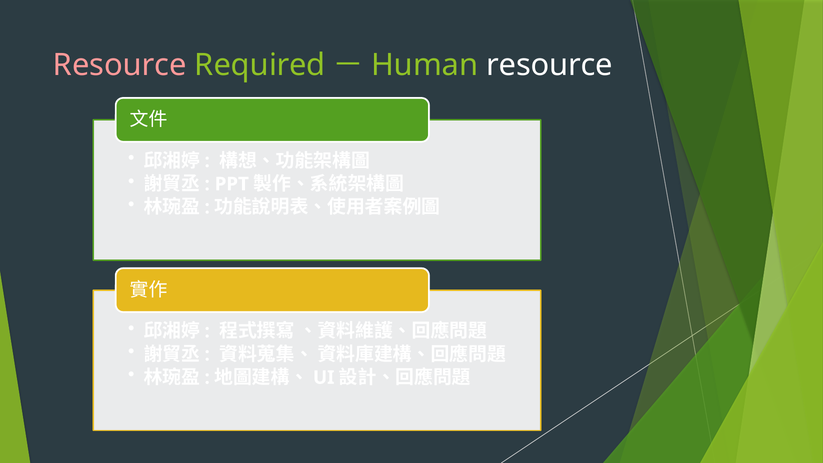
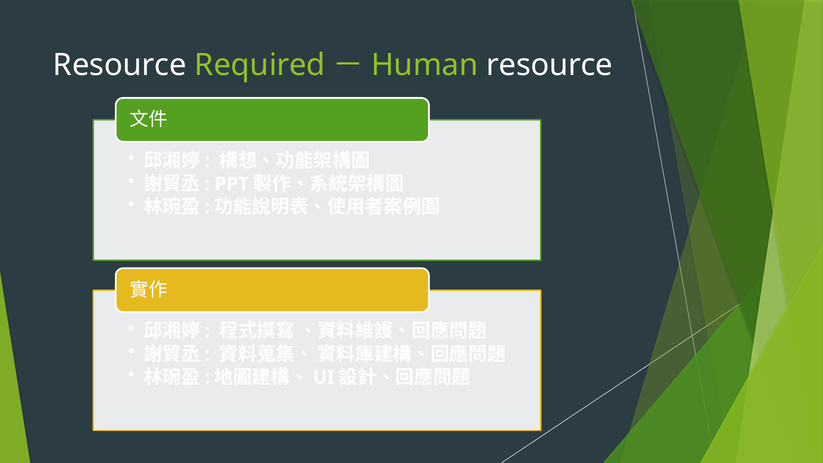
Resource at (120, 65) colour: pink -> white
